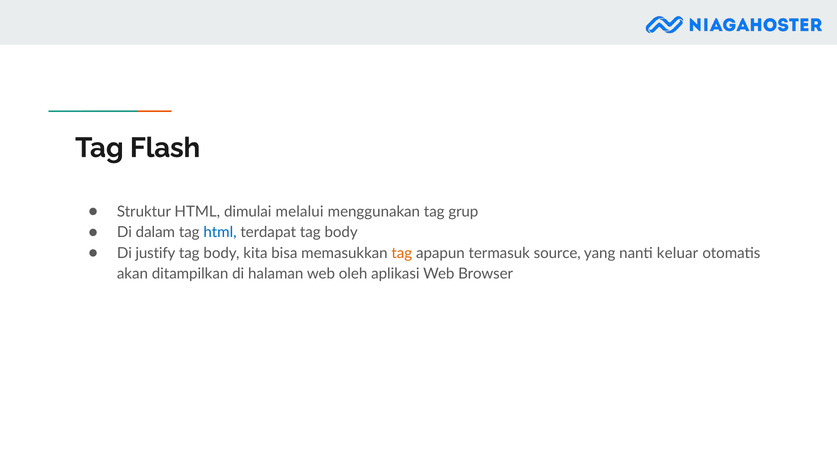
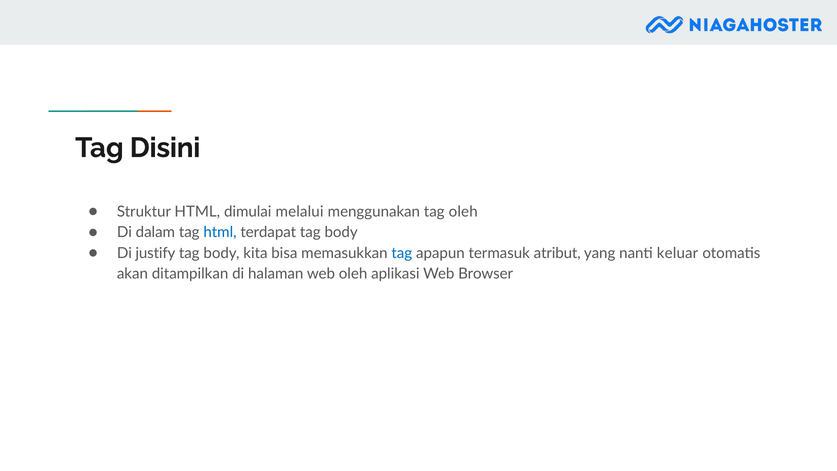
Flash: Flash -> Disini
tag grup: grup -> oleh
tag at (402, 253) colour: orange -> blue
source: source -> atribut
